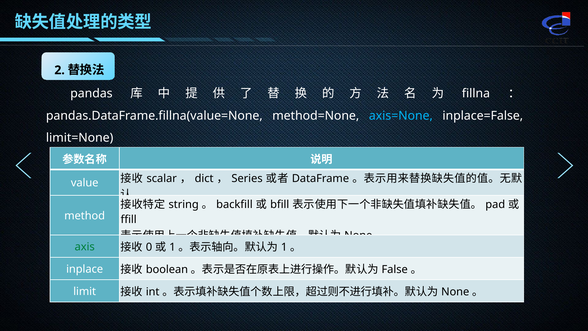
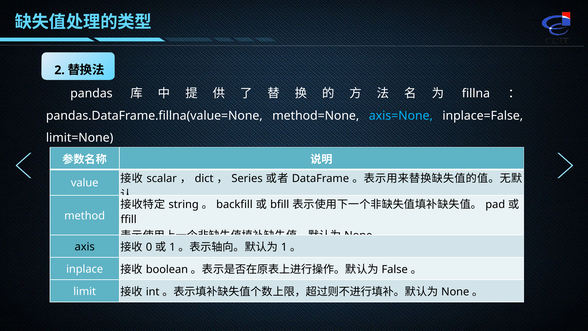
axis colour: green -> black
